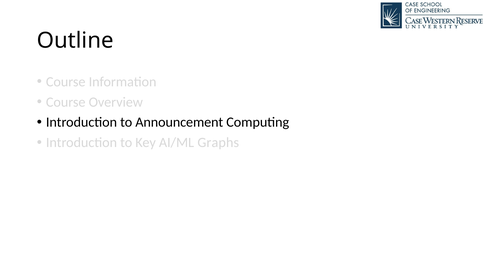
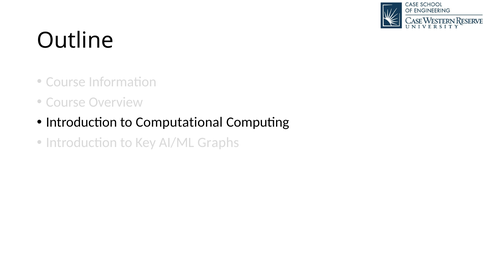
Announcement: Announcement -> Computational
